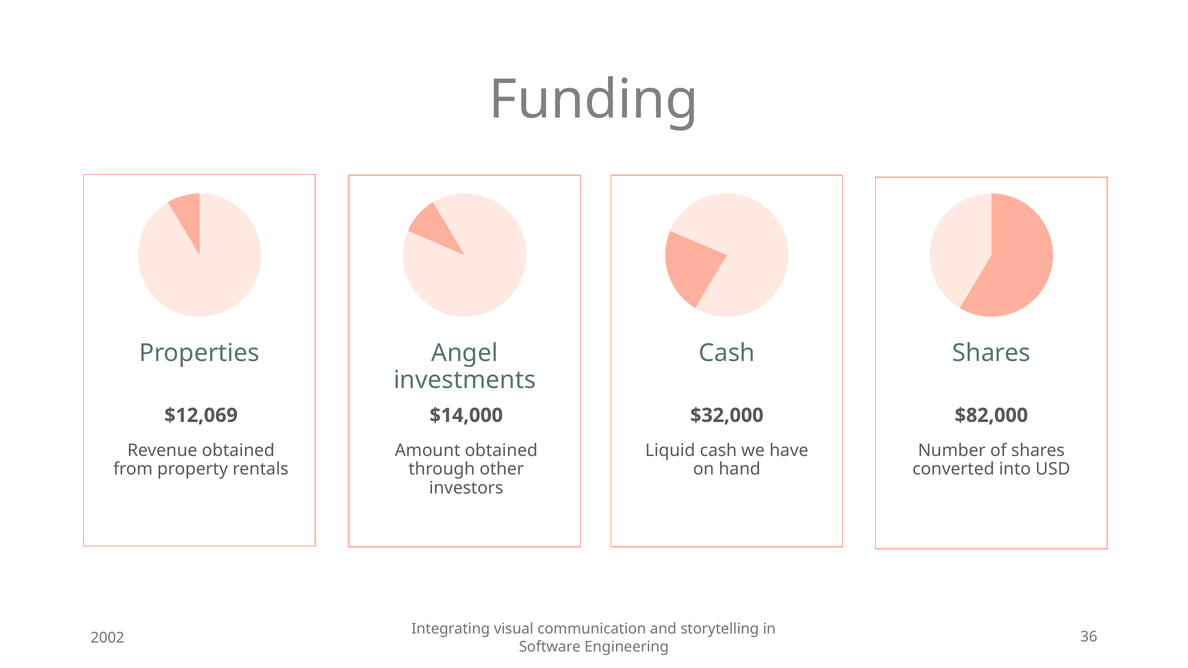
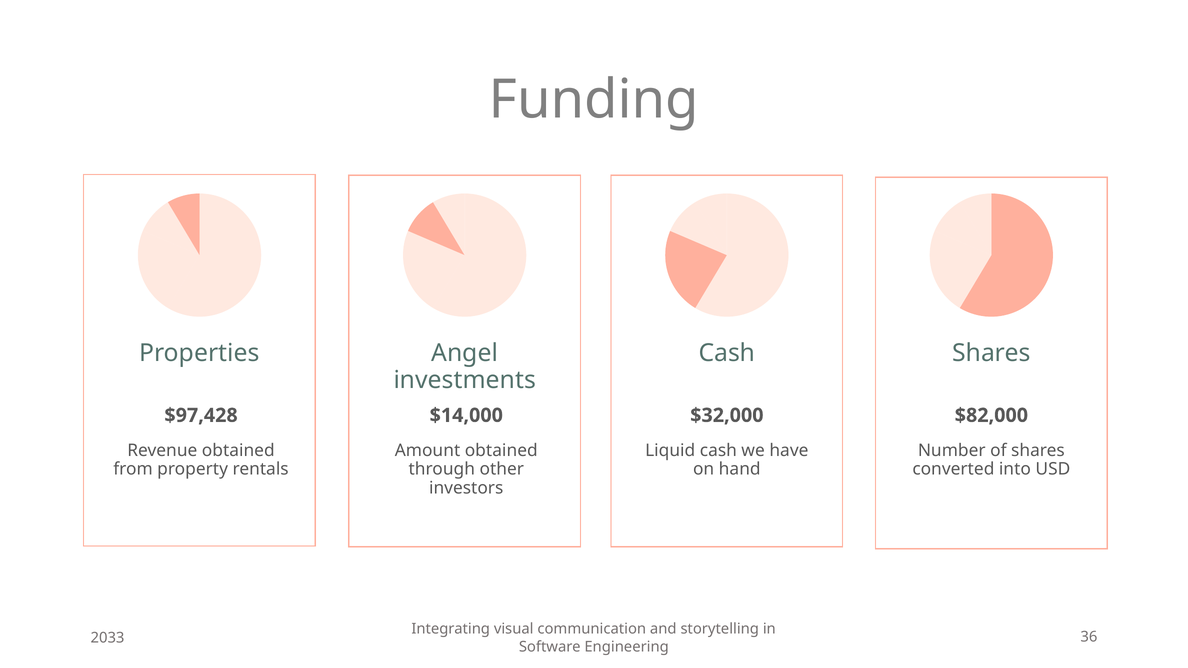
$12,069: $12,069 -> $97,428
2002: 2002 -> 2033
